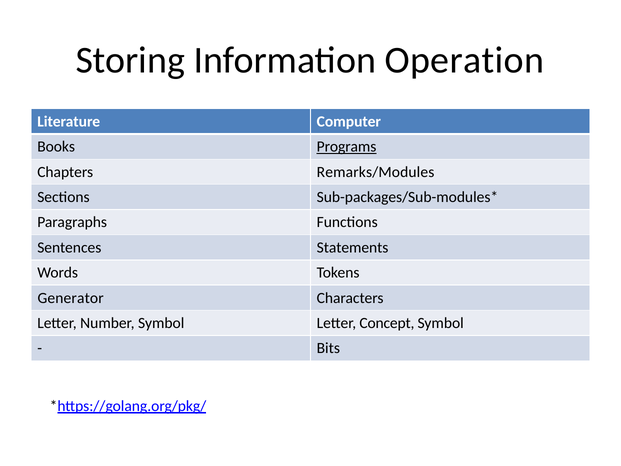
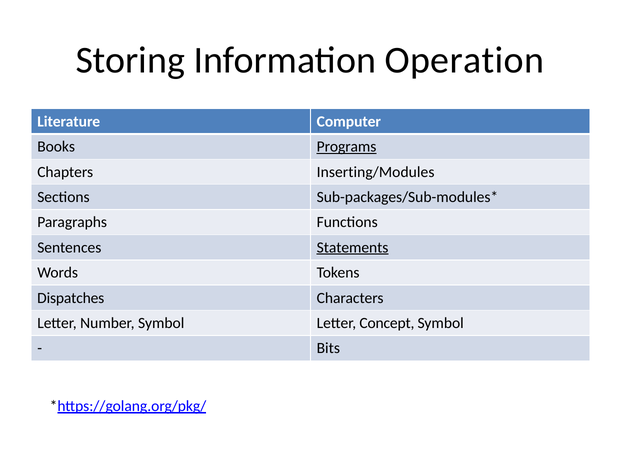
Remarks/Modules: Remarks/Modules -> Inserting/Modules
Statements underline: none -> present
Generator: Generator -> Dispatches
